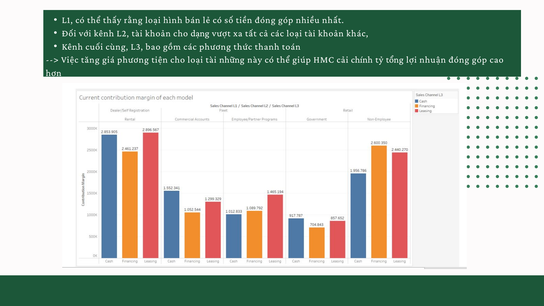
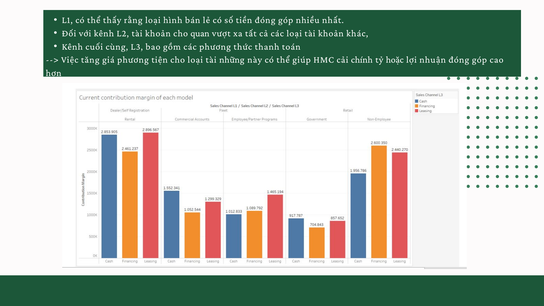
dạng: dạng -> quan
tổng: tổng -> hoặc
